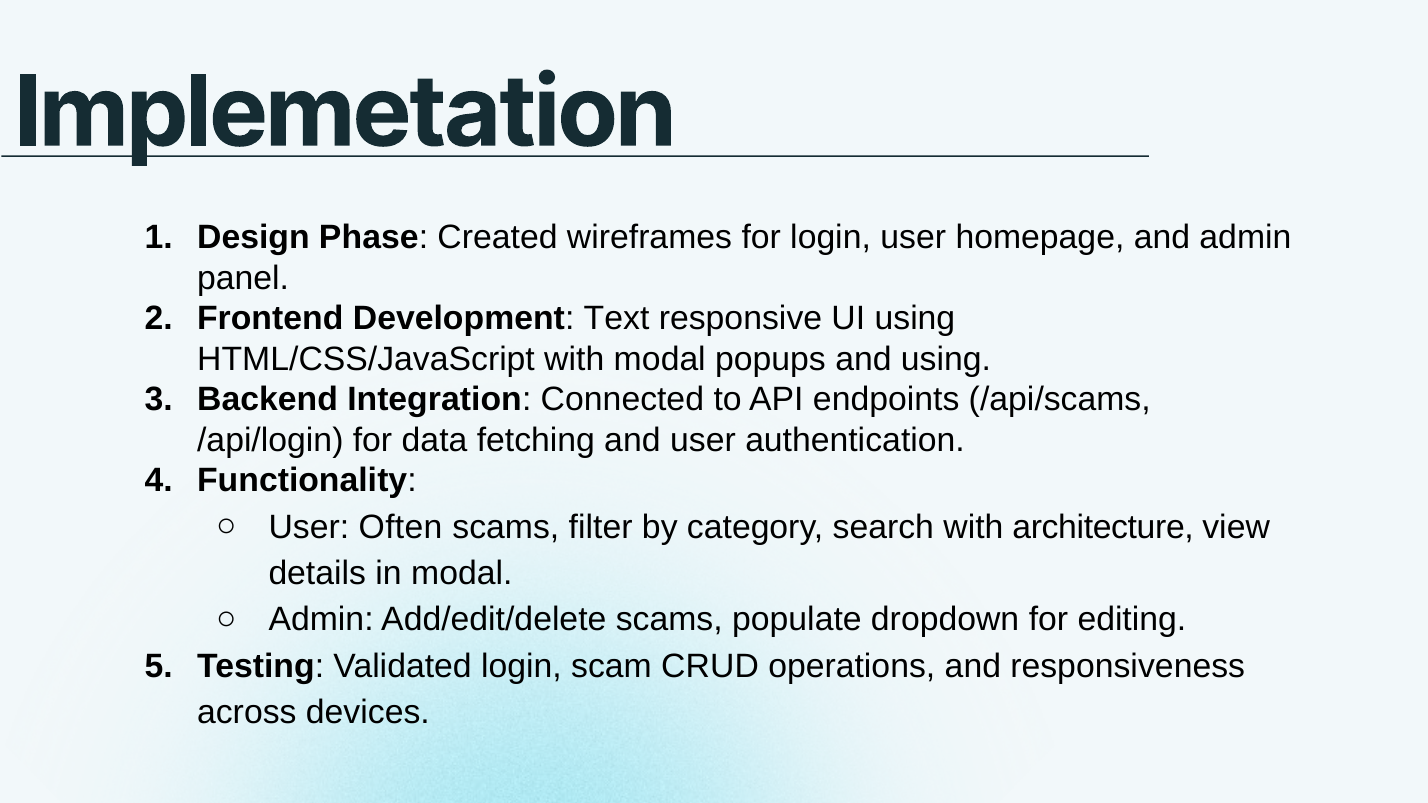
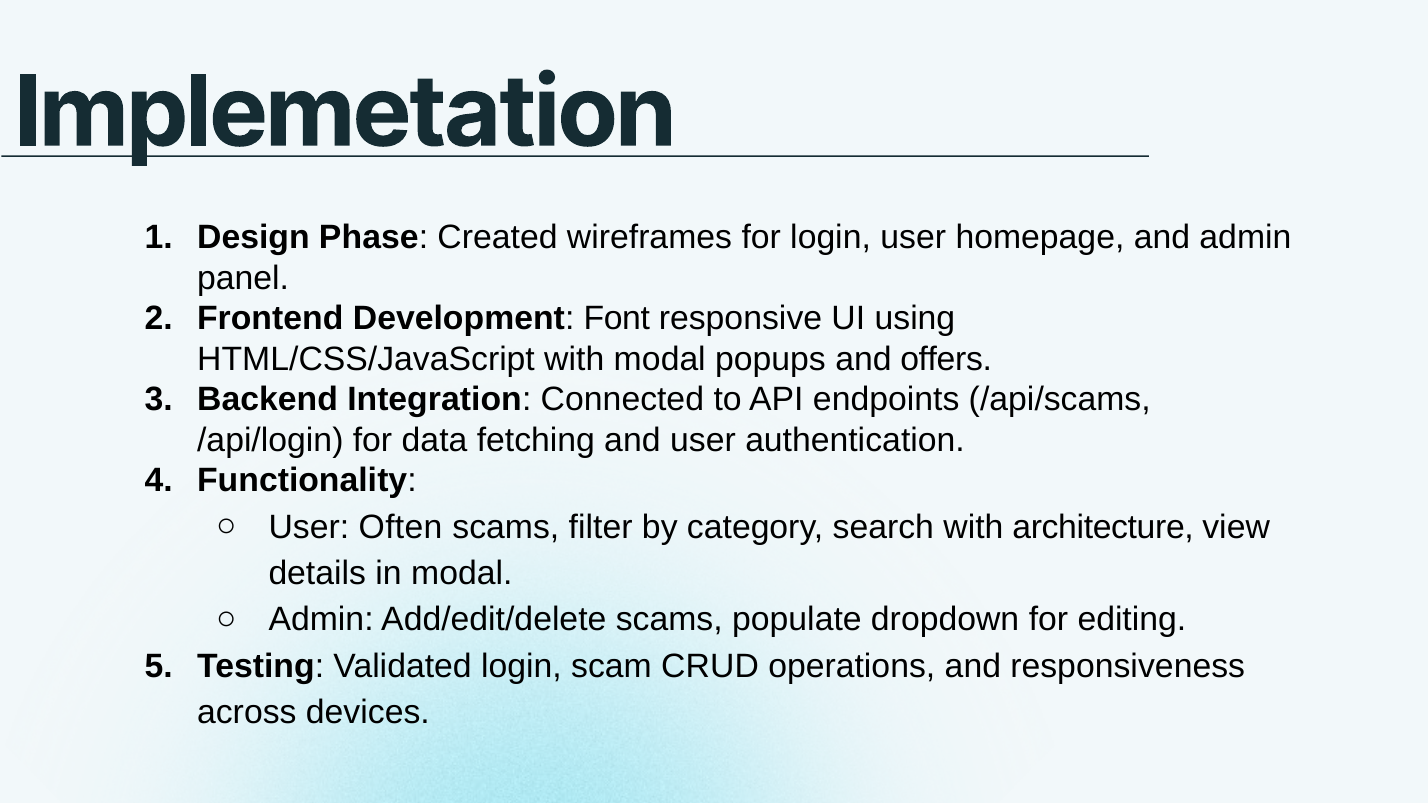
Text: Text -> Font
and using: using -> offers
